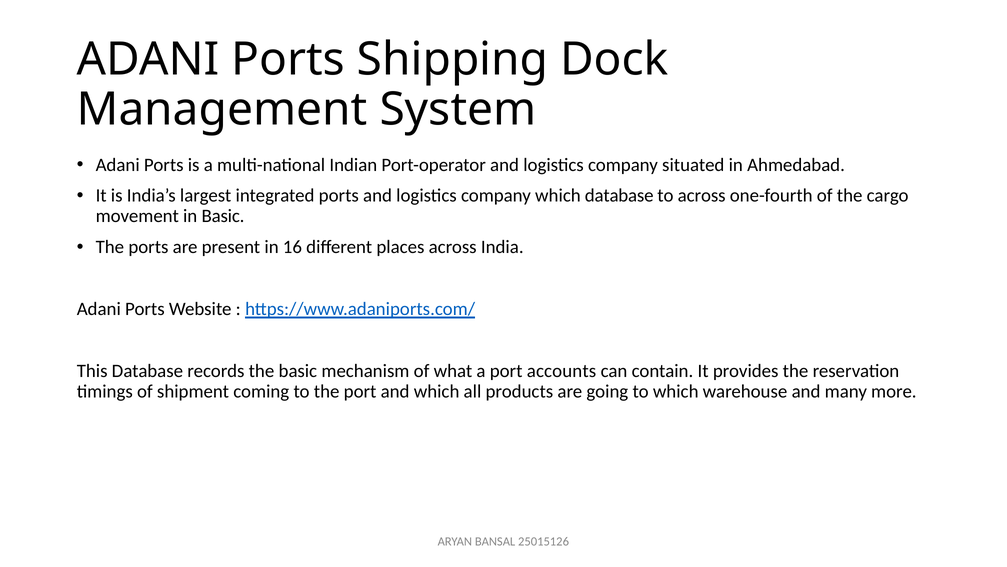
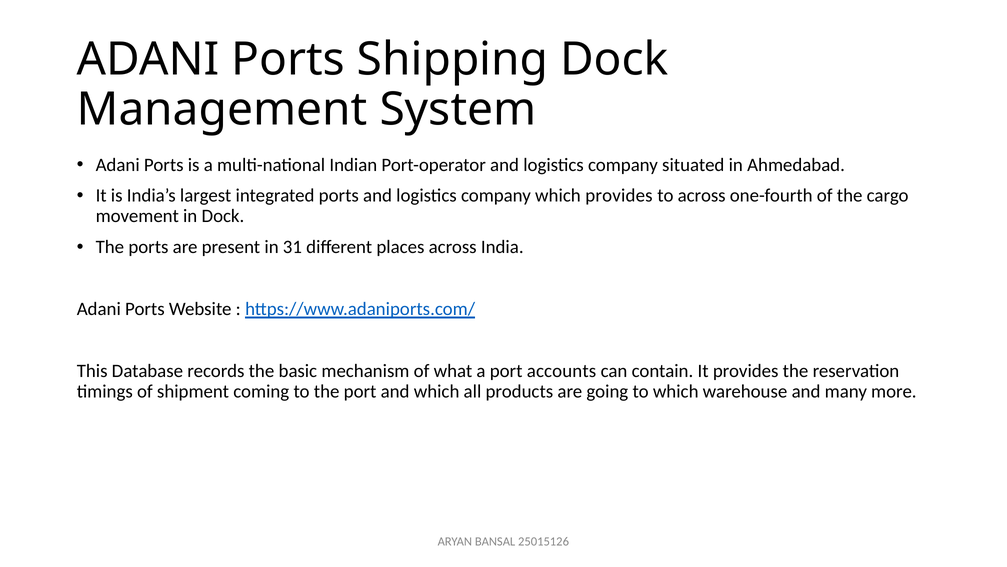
which database: database -> provides
in Basic: Basic -> Dock
16: 16 -> 31
